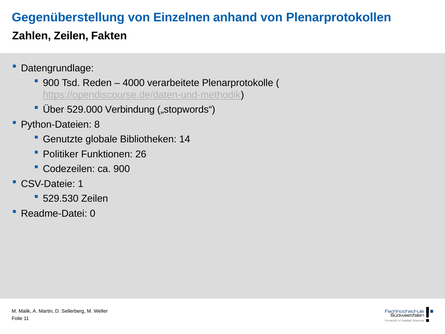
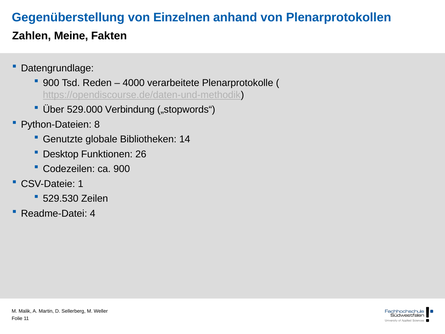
Zahlen Zeilen: Zeilen -> Meine
Politiker: Politiker -> Desktop
0: 0 -> 4
